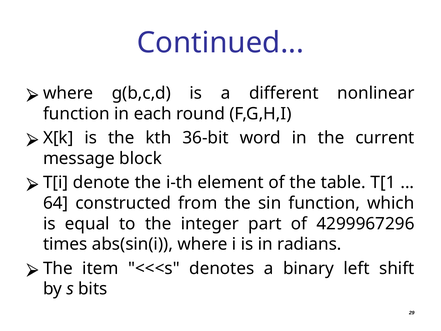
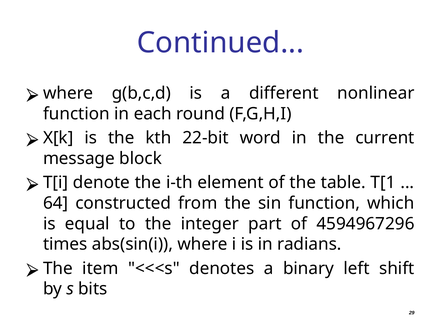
36-bit: 36-bit -> 22-bit
4299967296: 4299967296 -> 4594967296
